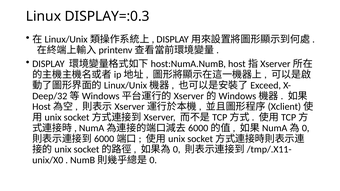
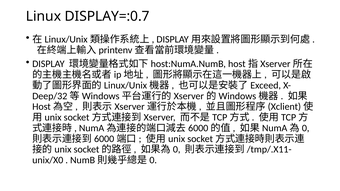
DISPLAY=:0.3: DISPLAY=:0.3 -> DISPLAY=:0.7
